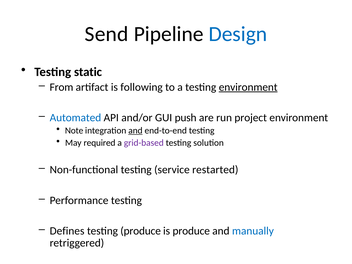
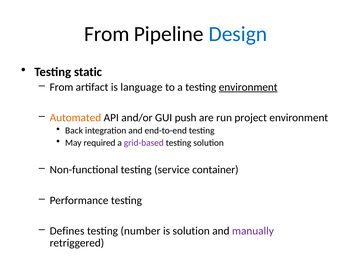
Send at (107, 34): Send -> From
following: following -> language
Automated colour: blue -> orange
Note: Note -> Back
and at (135, 131) underline: present -> none
restarted: restarted -> container
testing produce: produce -> number
is produce: produce -> solution
manually colour: blue -> purple
